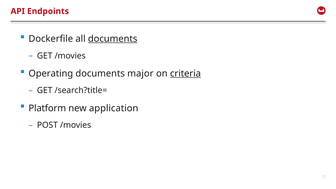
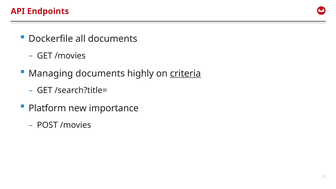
documents at (113, 39) underline: present -> none
Operating: Operating -> Managing
major: major -> highly
application: application -> importance
